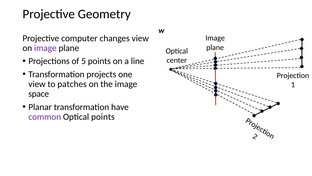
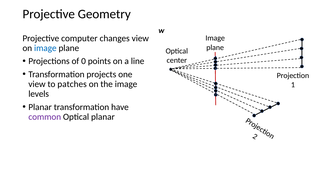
image at (45, 48) colour: purple -> blue
5: 5 -> 0
space: space -> levels
Optical points: points -> planar
